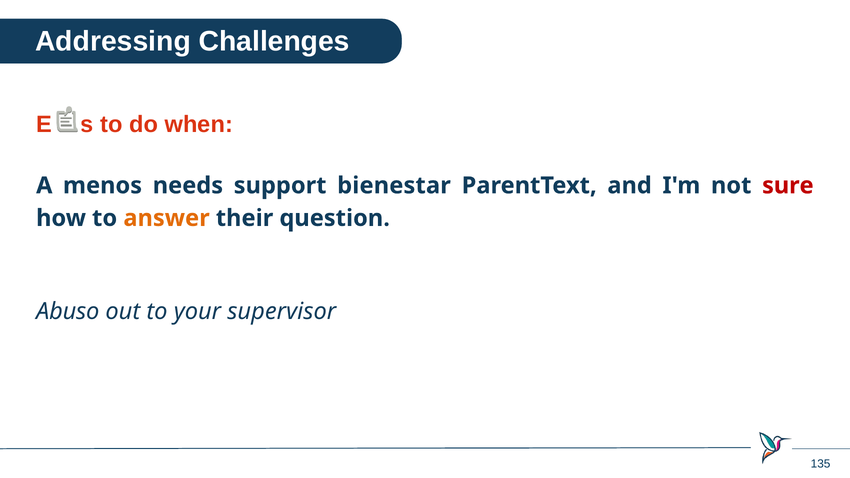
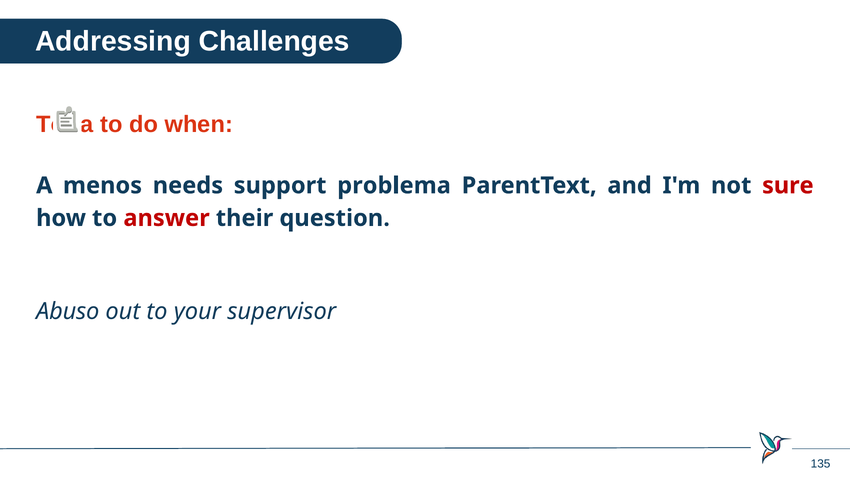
Esos: Esos -> Toda
bienestar: bienestar -> problema
answer colour: orange -> red
